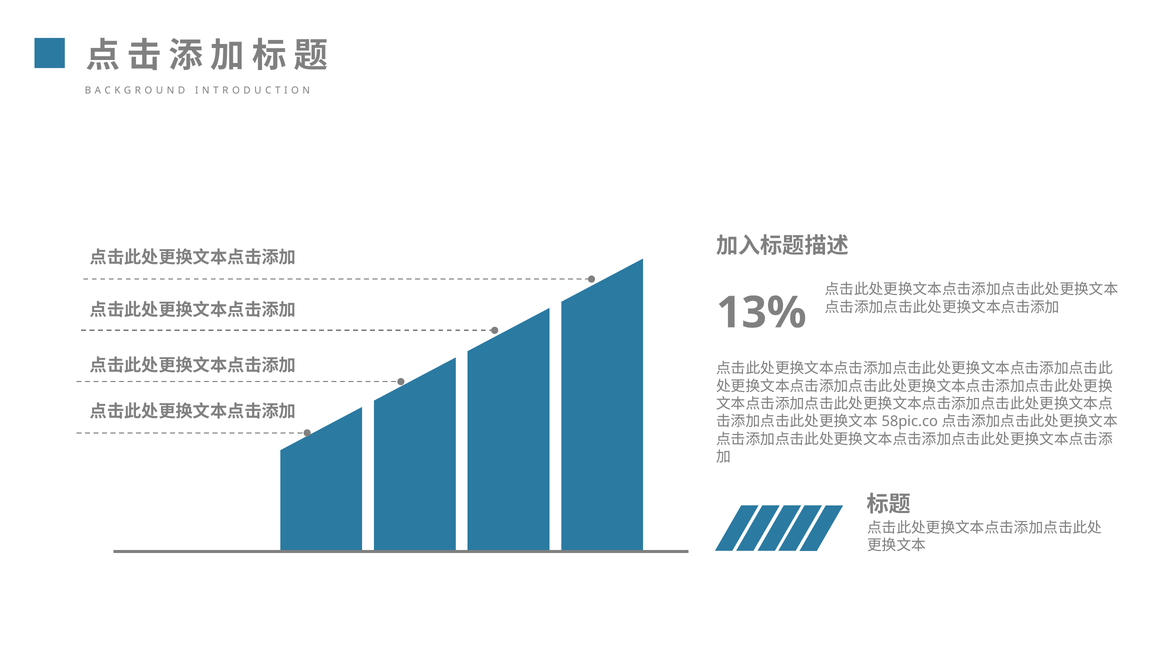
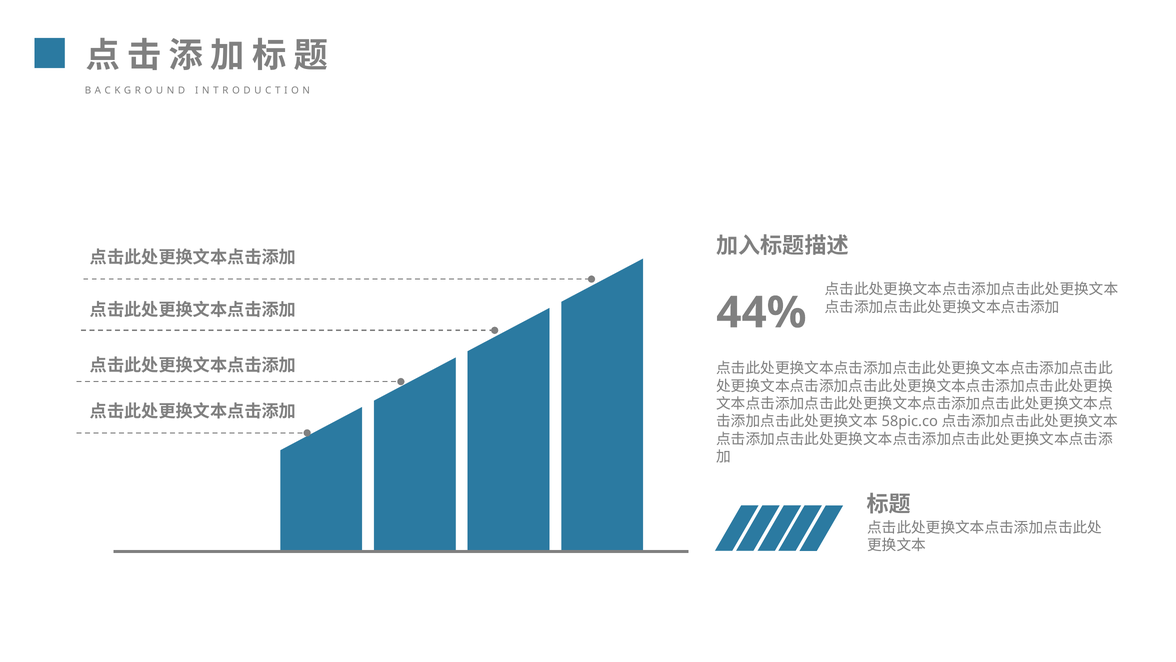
13%: 13% -> 44%
